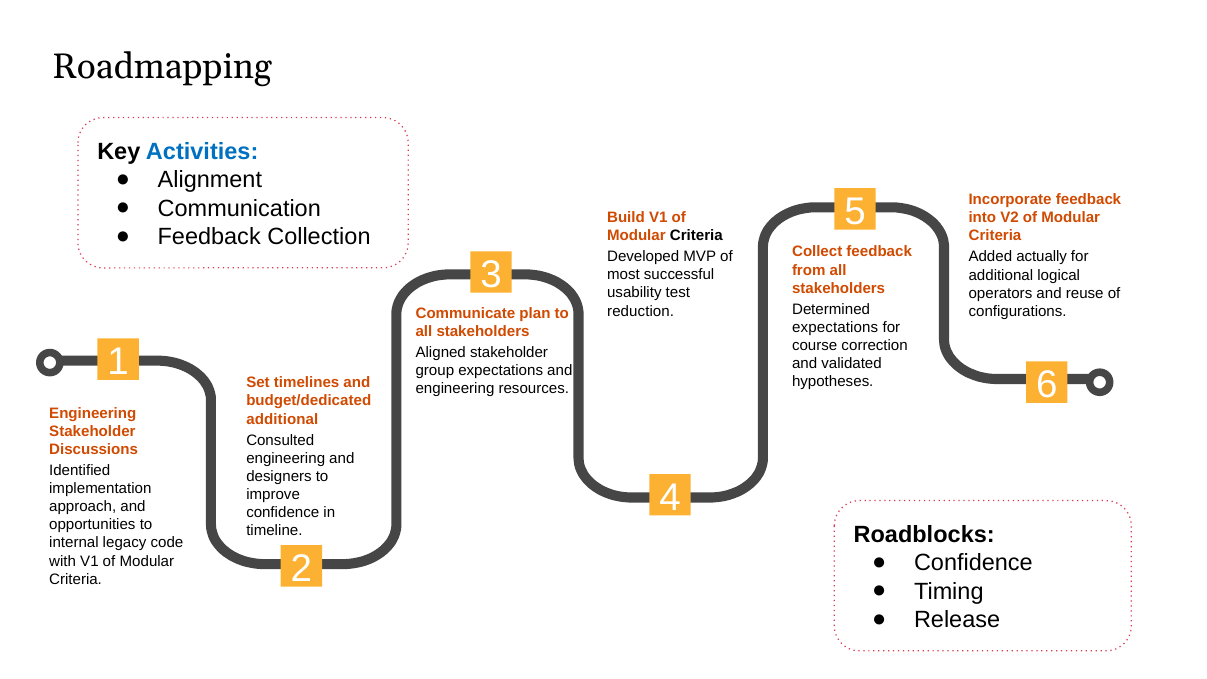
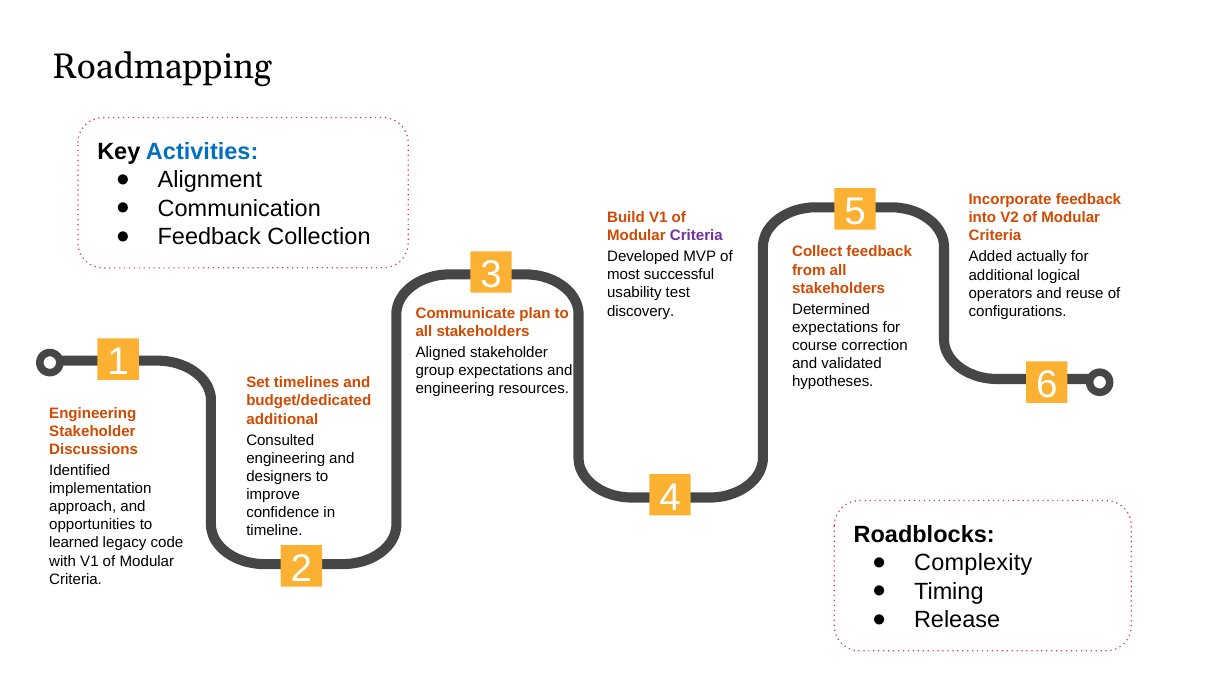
Criteria at (696, 236) colour: black -> purple
reduction: reduction -> discovery
internal: internal -> learned
Confidence at (973, 563): Confidence -> Complexity
